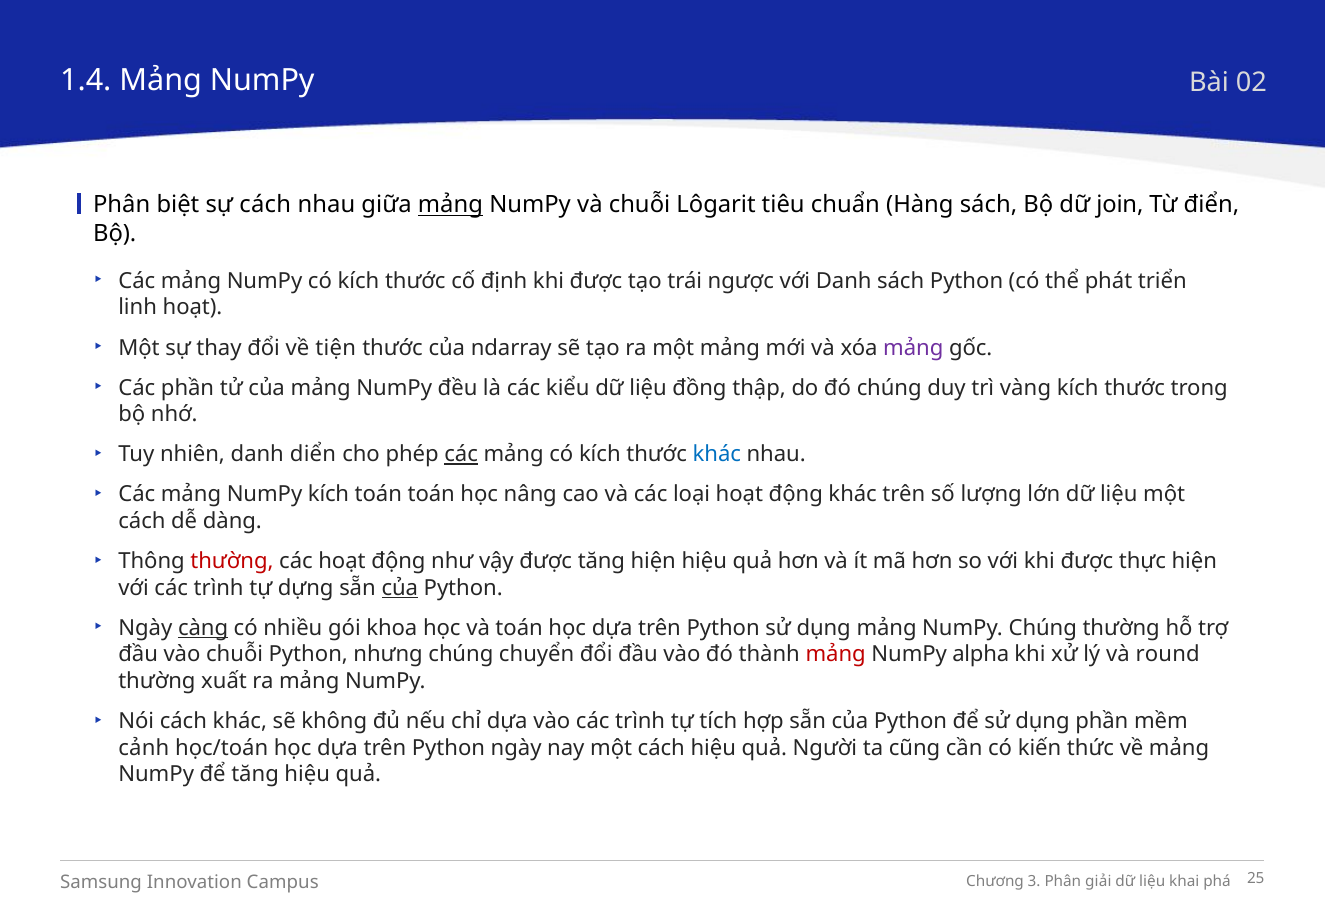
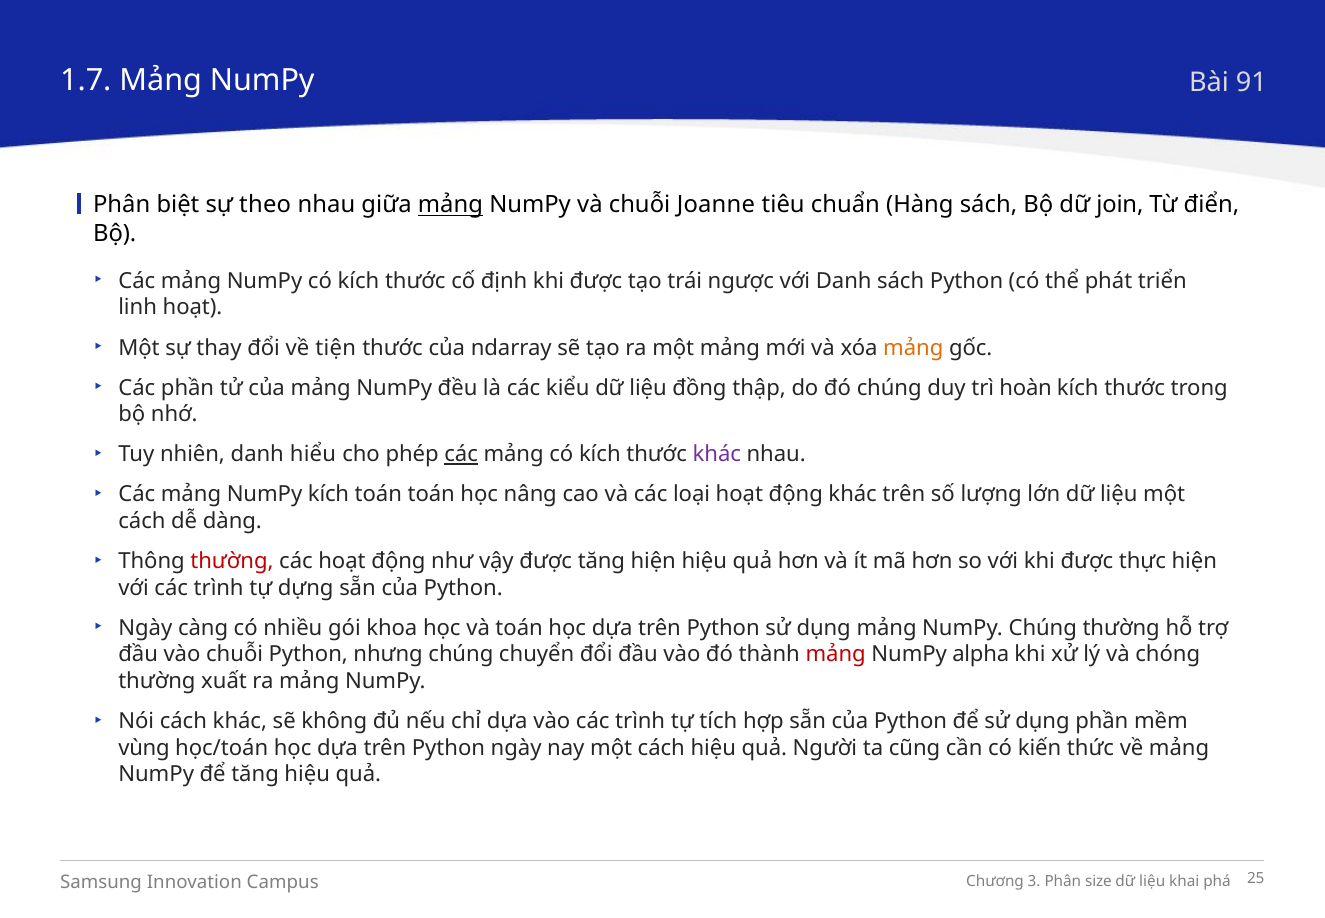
1.4: 1.4 -> 1.7
02: 02 -> 91
sự cách: cách -> theo
Lôgarit: Lôgarit -> Joanne
mảng at (913, 348) colour: purple -> orange
vàng: vàng -> hoàn
diển: diển -> hiểu
khác at (717, 454) colour: blue -> purple
của at (400, 588) underline: present -> none
càng underline: present -> none
round: round -> chóng
cảnh: cảnh -> vùng
giải: giải -> size
